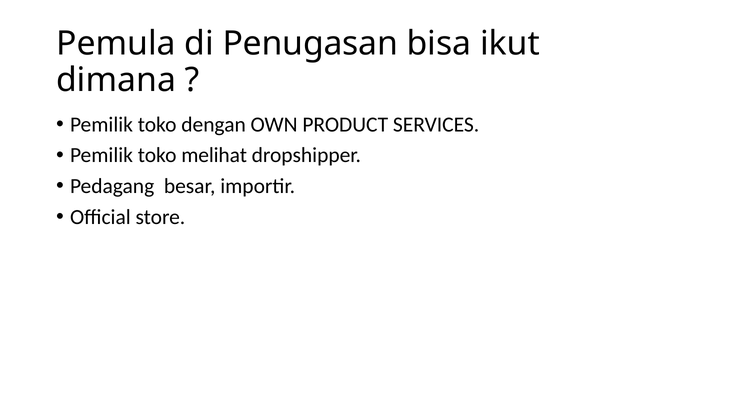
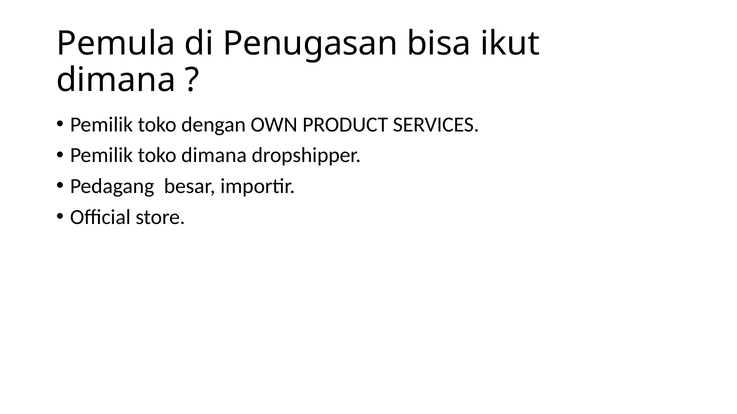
toko melihat: melihat -> dimana
